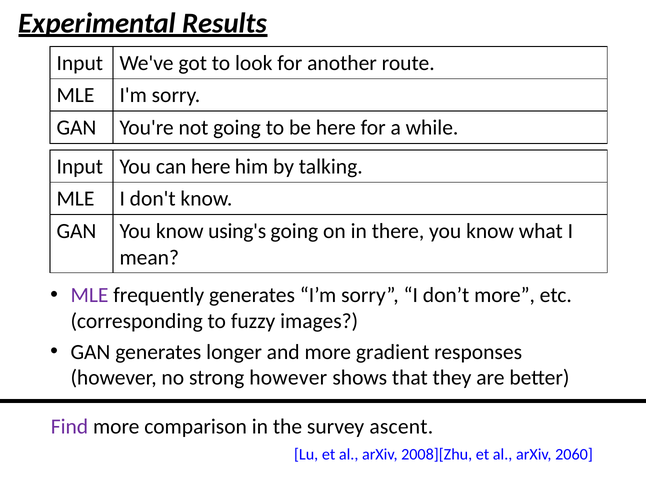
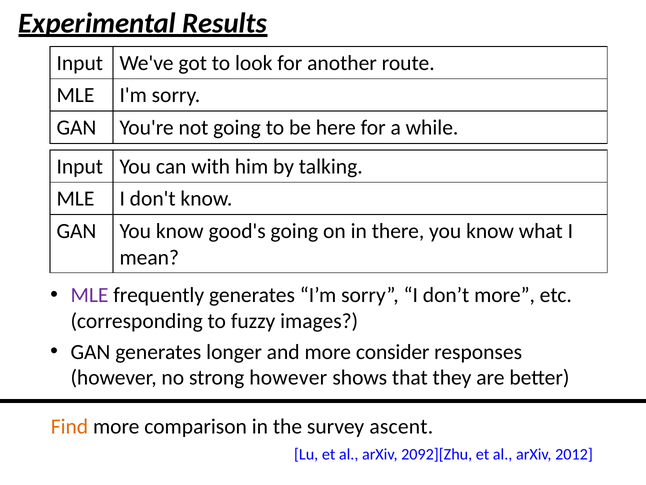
can here: here -> with
using's: using's -> good's
gradient: gradient -> consider
Find colour: purple -> orange
2008][Zhu: 2008][Zhu -> 2092][Zhu
2060: 2060 -> 2012
